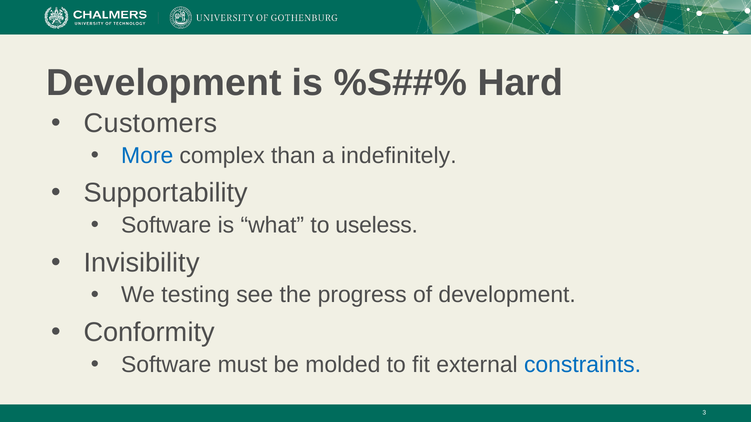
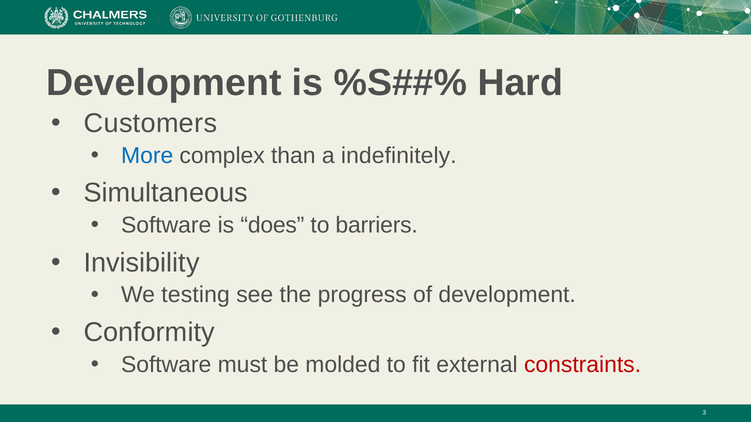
Supportability: Supportability -> Simultaneous
what: what -> does
useless: useless -> barriers
constraints colour: blue -> red
